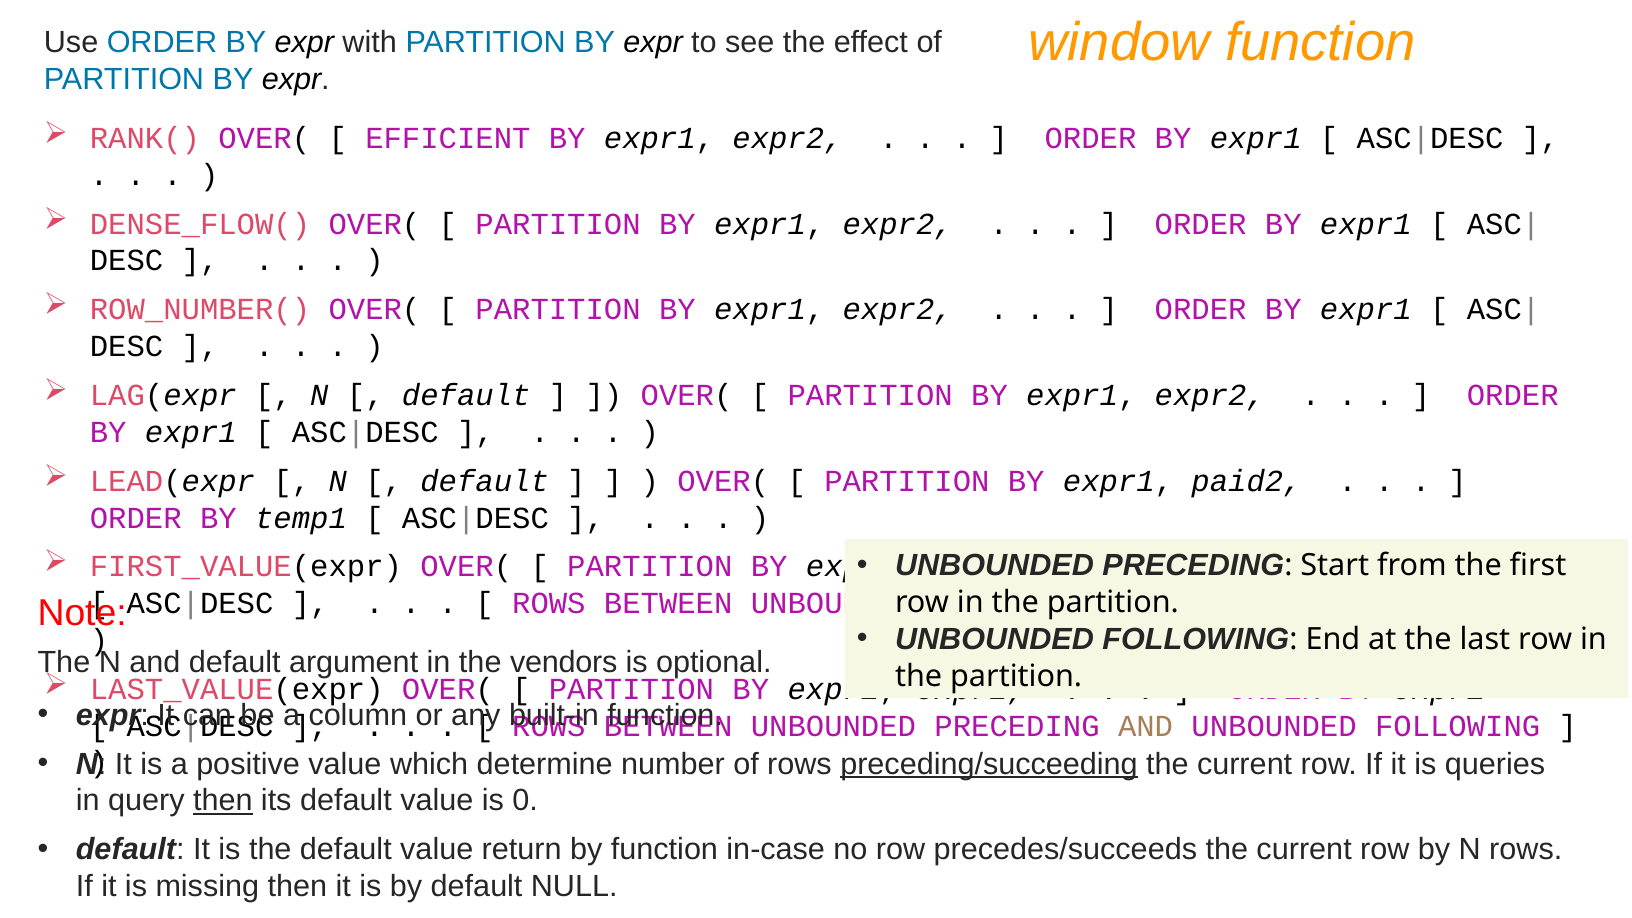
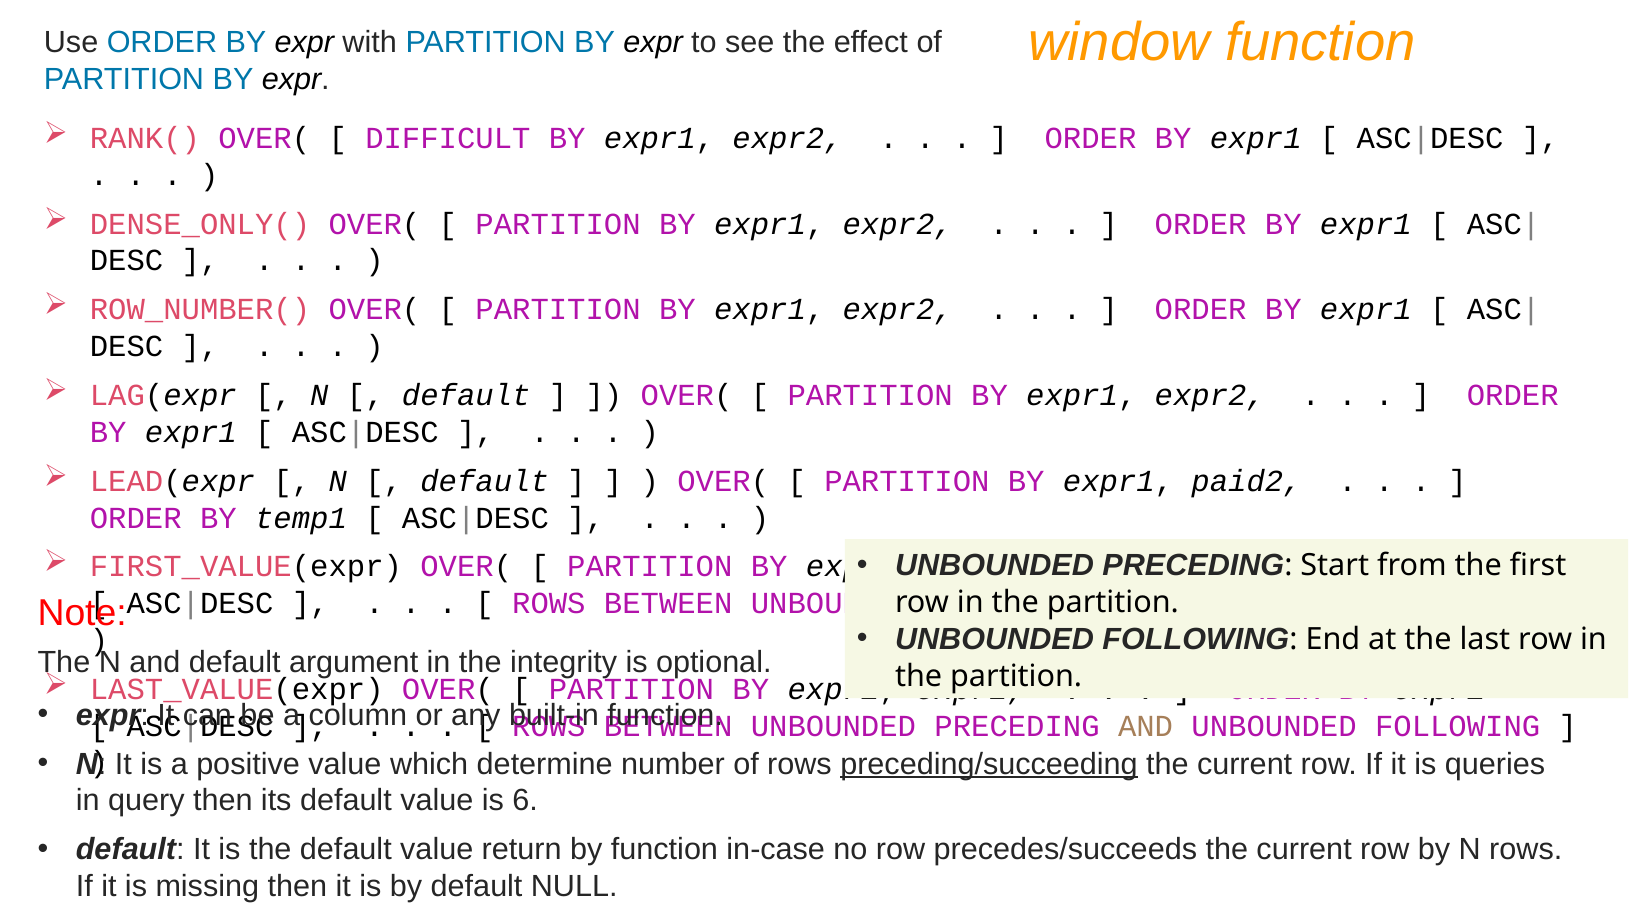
EFFICIENT: EFFICIENT -> DIFFICULT
DENSE_FLOW(: DENSE_FLOW( -> DENSE_ONLY(
vendors: vendors -> integrity
then at (223, 801) underline: present -> none
0: 0 -> 6
